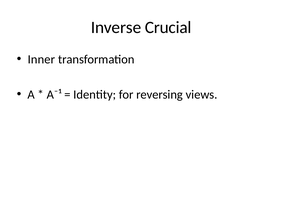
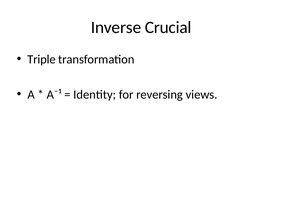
Inner: Inner -> Triple
